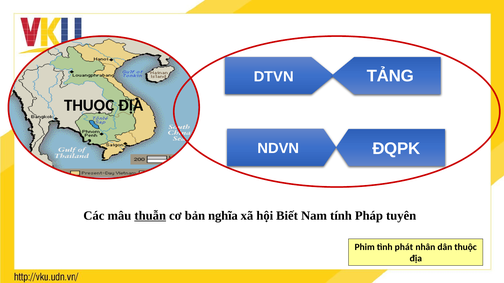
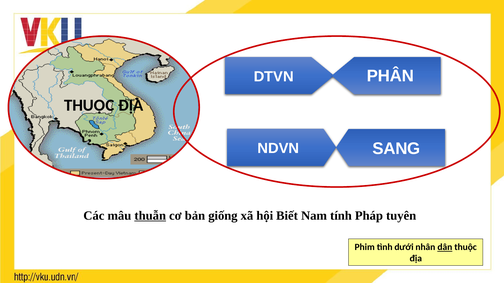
TẢNG: TẢNG -> PHÂN
ĐQPK: ĐQPK -> SANG
nghĩa: nghĩa -> giống
phát: phát -> dưới
dân underline: none -> present
